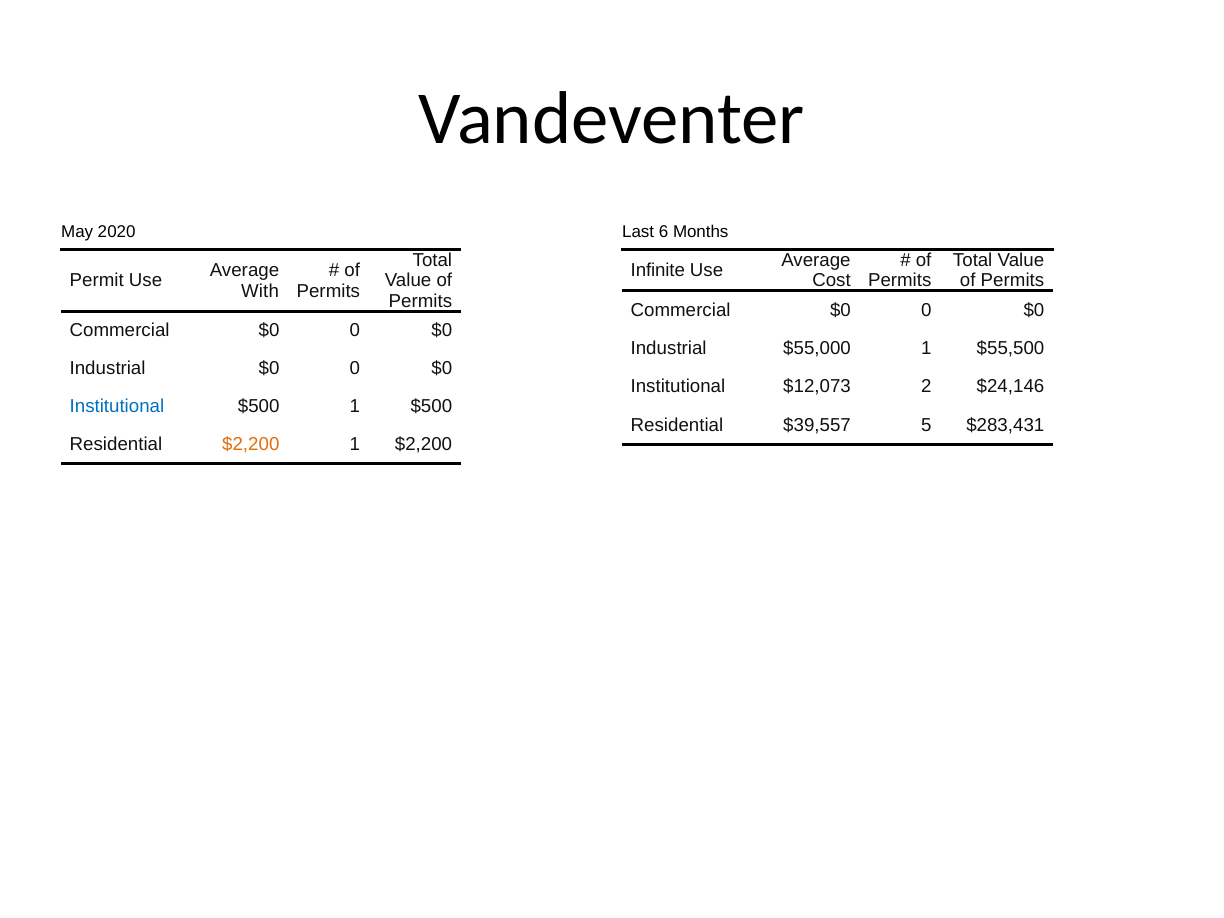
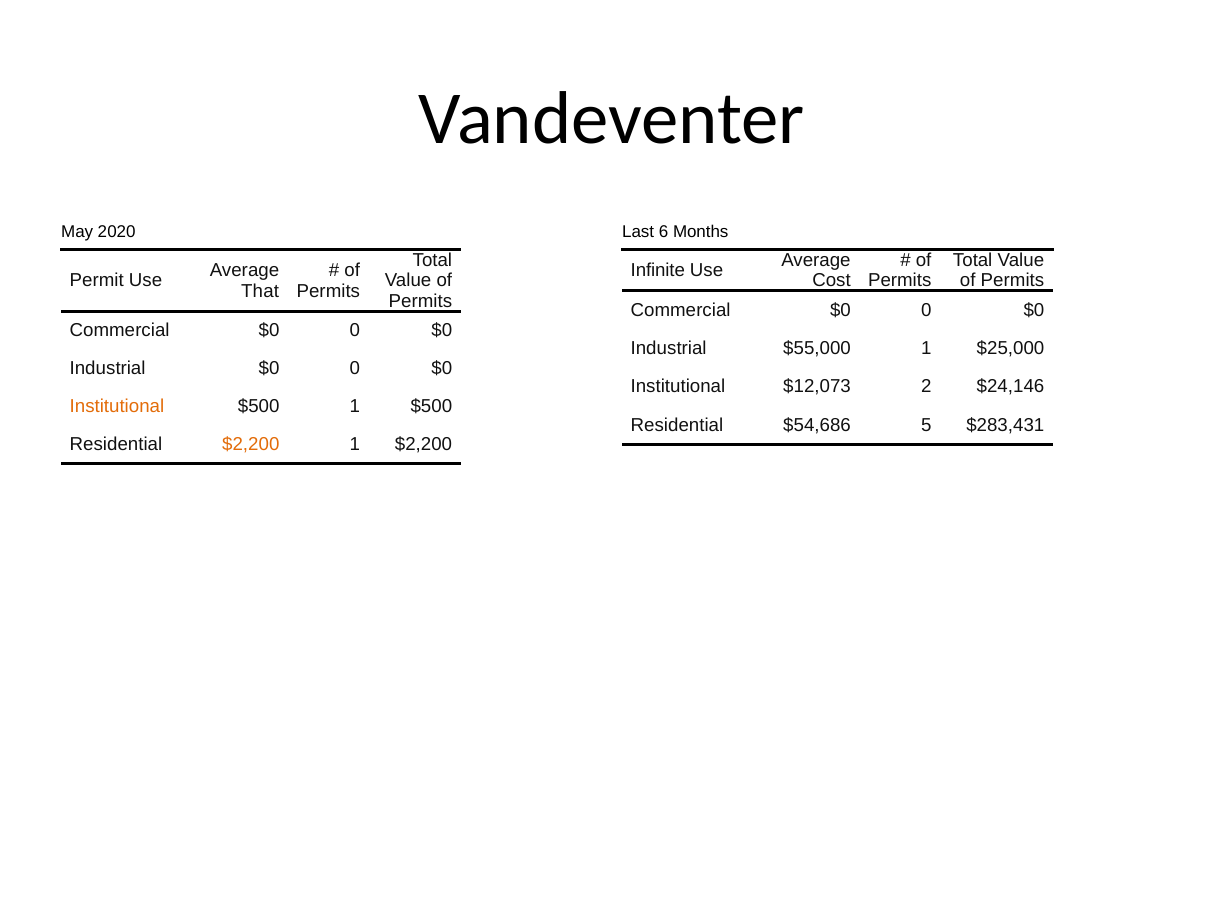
With: With -> That
$55,500: $55,500 -> $25,000
Institutional at (117, 406) colour: blue -> orange
$39,557: $39,557 -> $54,686
